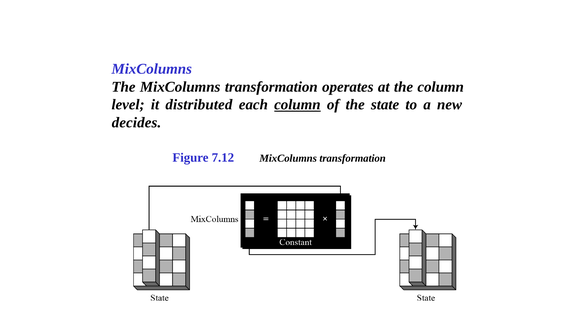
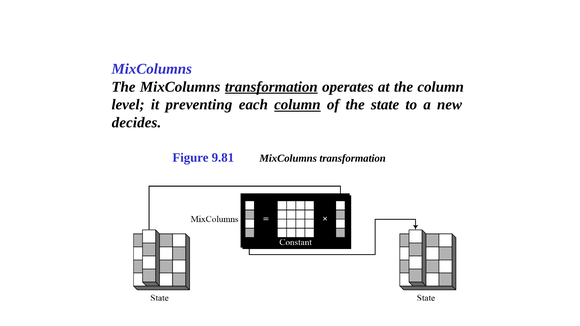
transformation at (271, 87) underline: none -> present
distributed: distributed -> preventing
7.12: 7.12 -> 9.81
